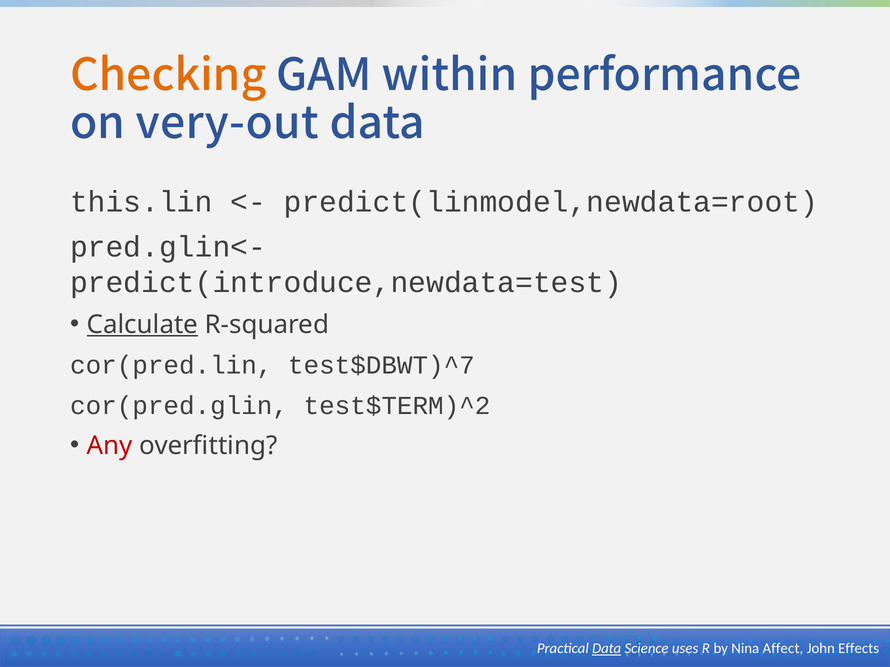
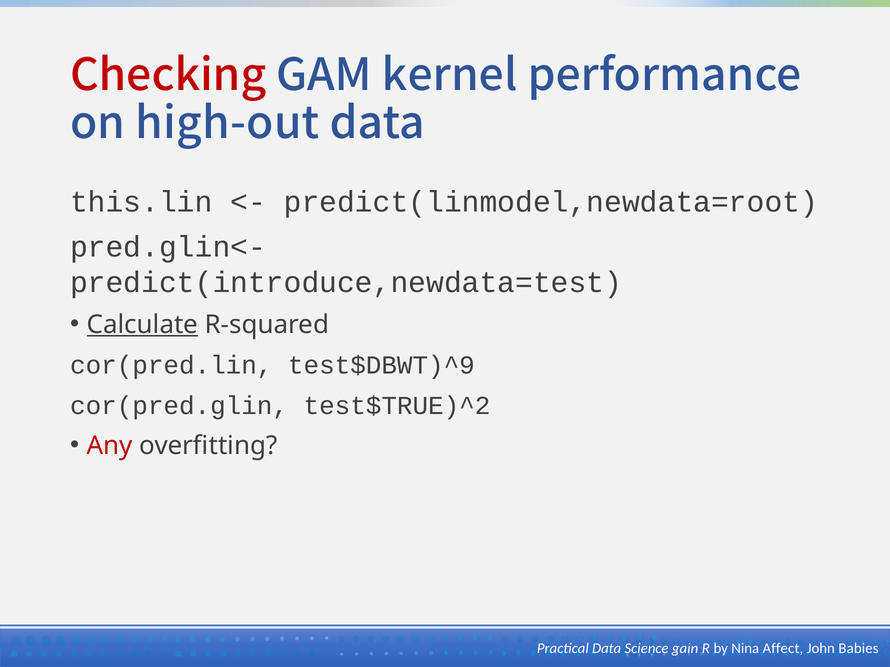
Checking colour: orange -> red
within: within -> kernel
very-out: very-out -> high-out
test$DBWT)^7: test$DBWT)^7 -> test$DBWT)^9
test$TERM)^2: test$TERM)^2 -> test$TRUE)^2
Data at (607, 649) underline: present -> none
uses: uses -> gain
Effects: Effects -> Babies
